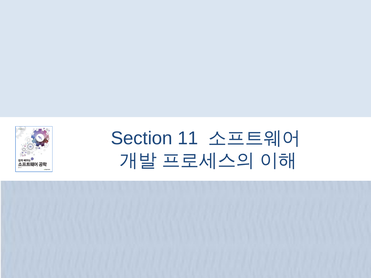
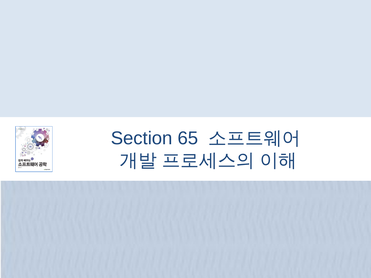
11: 11 -> 65
